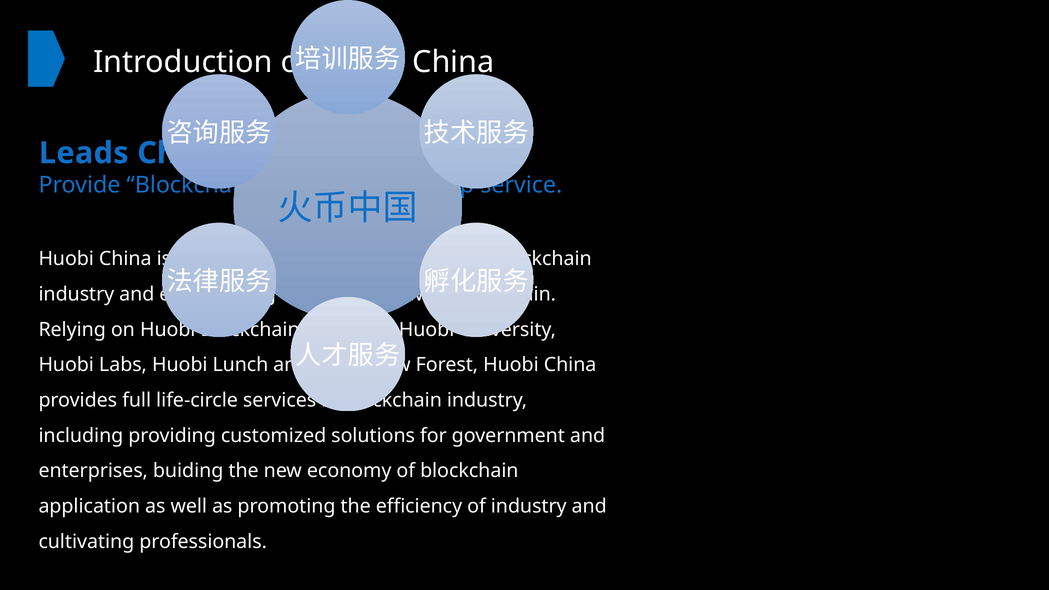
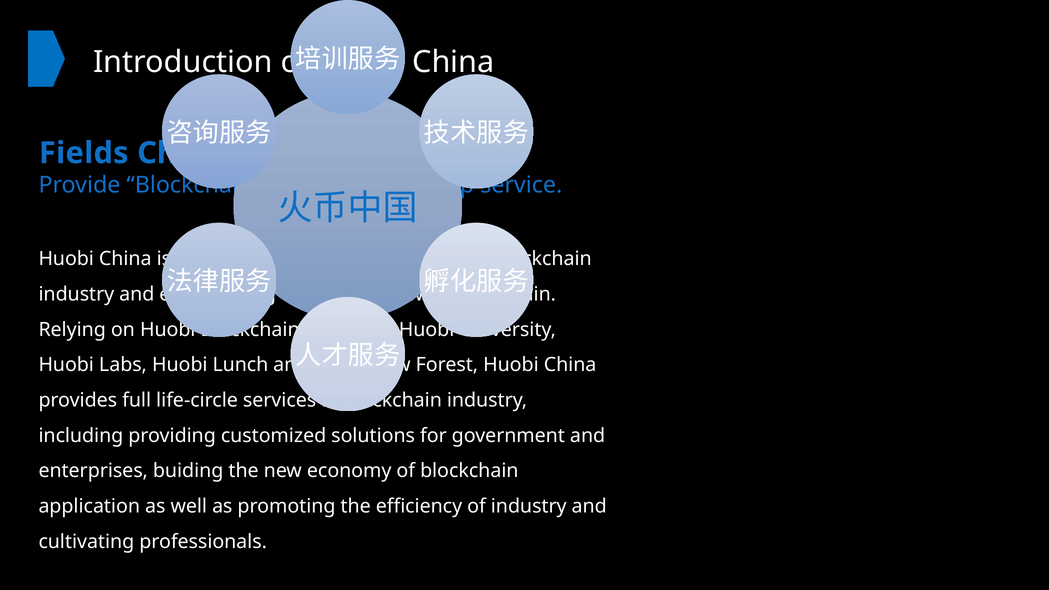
Leads at (84, 153): Leads -> Fields
